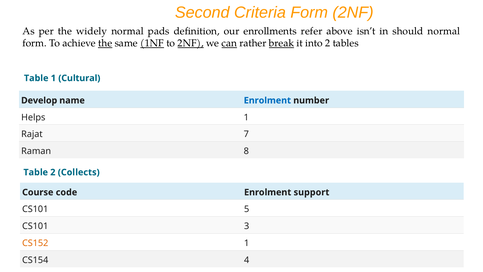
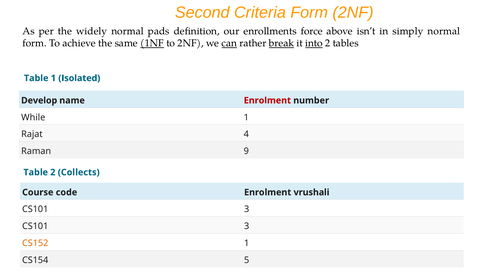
refer: refer -> force
should: should -> simply
the at (105, 43) underline: present -> none
2NF at (191, 43) underline: present -> none
into underline: none -> present
Cultural: Cultural -> Isolated
Enrolment at (267, 100) colour: blue -> red
Helps: Helps -> While
7: 7 -> 4
8: 8 -> 9
support: support -> vrushali
5 at (247, 209): 5 -> 3
4: 4 -> 5
